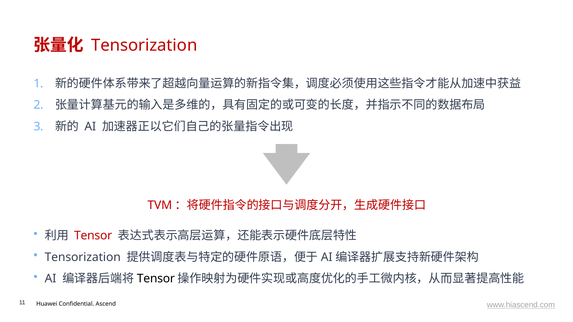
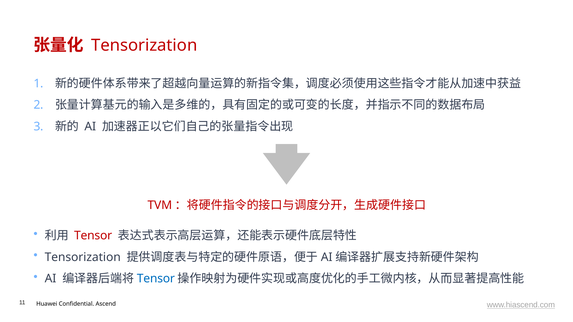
Tensor at (156, 279) colour: black -> blue
